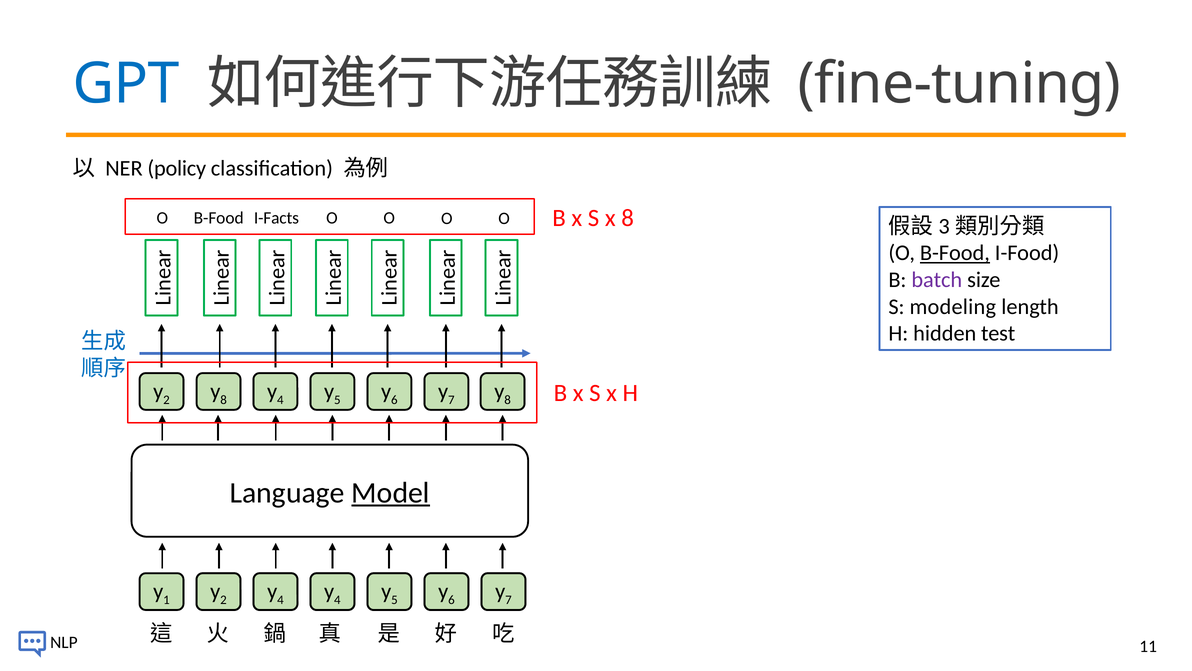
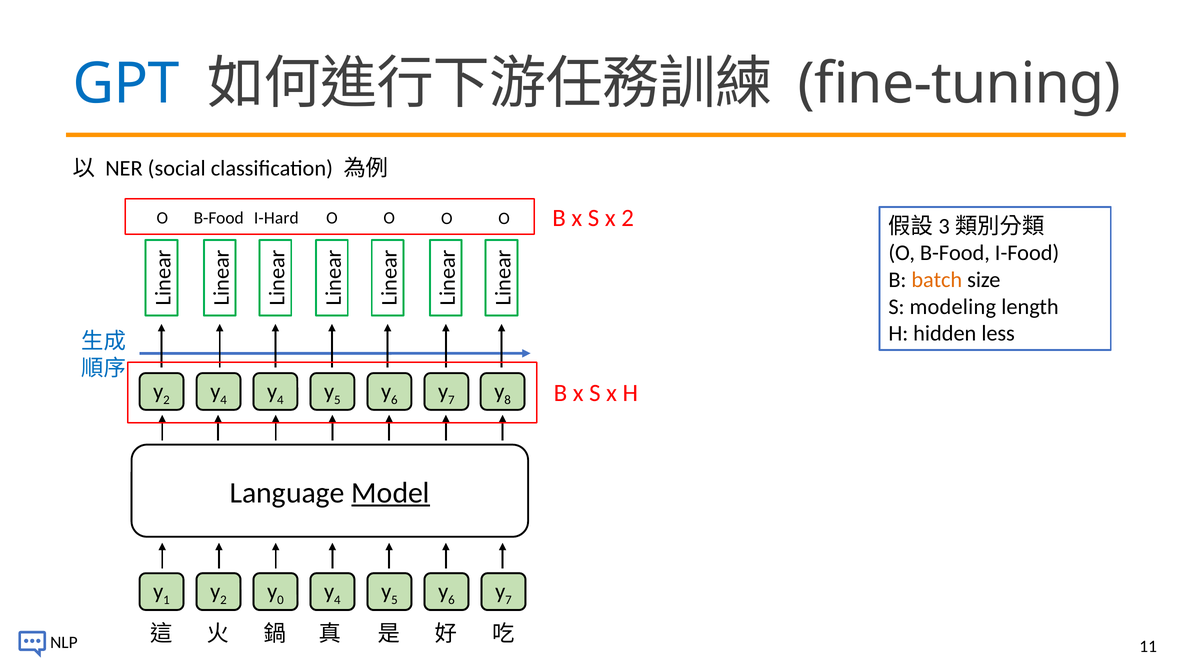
policy: policy -> social
I-Facts: I-Facts -> I-Hard
x 8: 8 -> 2
B-Food at (955, 253) underline: present -> none
batch colour: purple -> orange
test: test -> less
8 at (224, 400): 8 -> 4
4 at (280, 600): 4 -> 0
